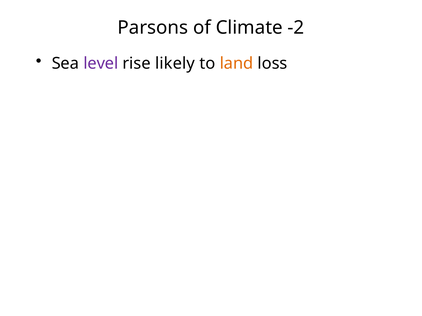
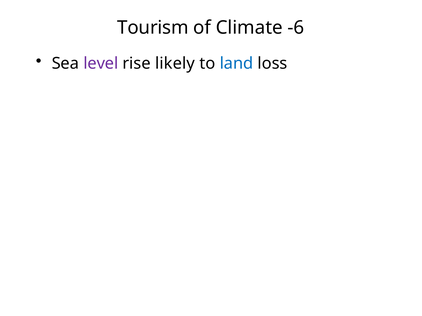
Parsons: Parsons -> Tourism
-2: -2 -> -6
land colour: orange -> blue
